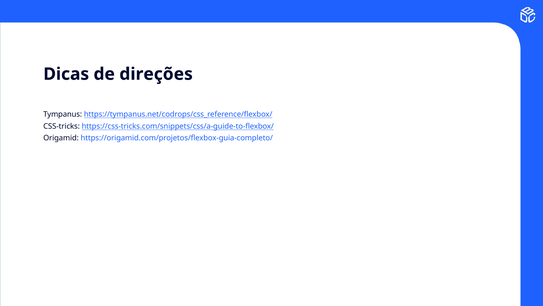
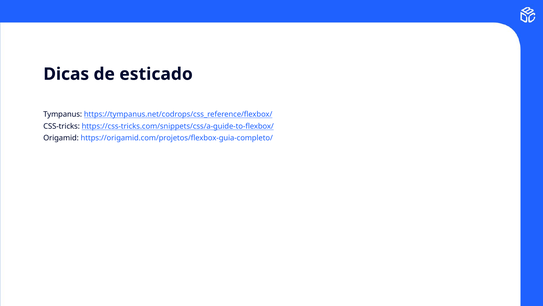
direções: direções -> esticado
